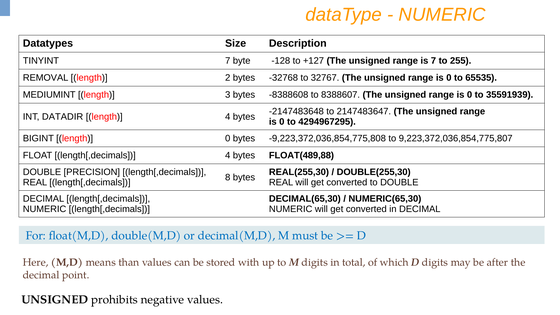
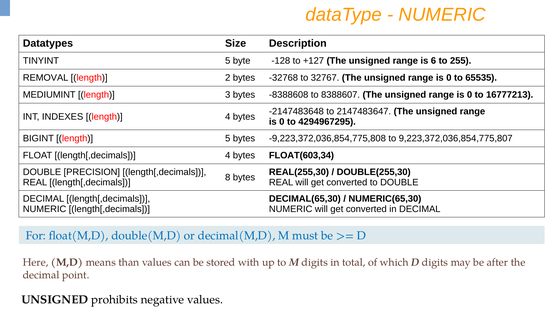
TINYINT 7: 7 -> 5
is 7: 7 -> 6
35591939: 35591939 -> 16777213
DATADIR: DATADIR -> INDEXES
length 0: 0 -> 5
FLOAT(489,88: FLOAT(489,88 -> FLOAT(603,34
